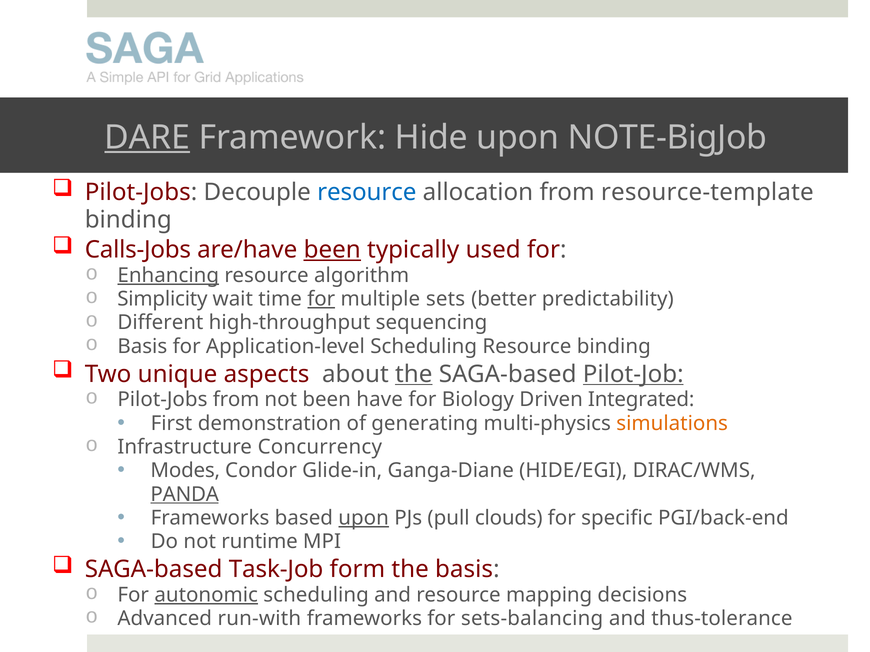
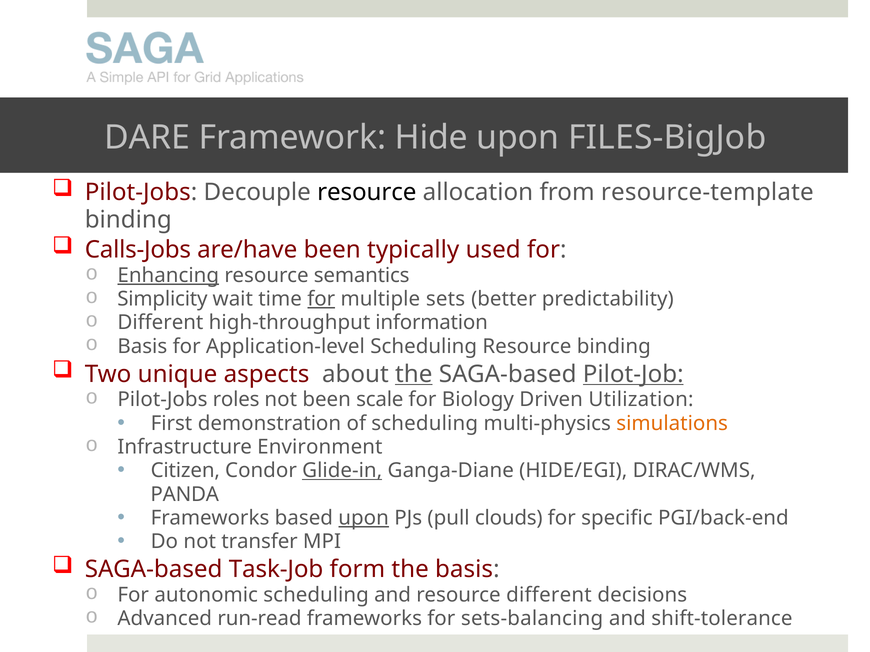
DARE underline: present -> none
NOTE-BigJob: NOTE-BigJob -> FILES-BigJob
resource at (367, 192) colour: blue -> black
been at (332, 250) underline: present -> none
algorithm: algorithm -> semantics
sequencing: sequencing -> information
Pilot-Jobs from: from -> roles
have: have -> scale
Integrated: Integrated -> Utilization
of generating: generating -> scheduling
Concurrency: Concurrency -> Environment
Modes: Modes -> Citizen
Glide-in underline: none -> present
PANDA underline: present -> none
runtime: runtime -> transfer
autonomic underline: present -> none
resource mapping: mapping -> different
run-with: run-with -> run-read
thus-tolerance: thus-tolerance -> shift-tolerance
